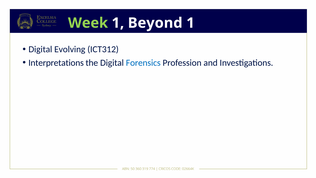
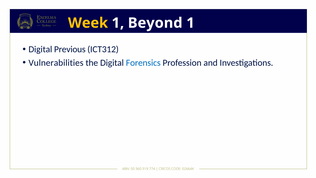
Week colour: light green -> yellow
Evolving: Evolving -> Previous
Interpretations: Interpretations -> Vulnerabilities
